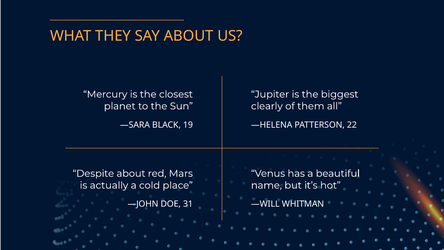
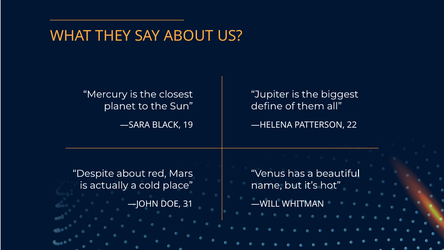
clearly: clearly -> define
